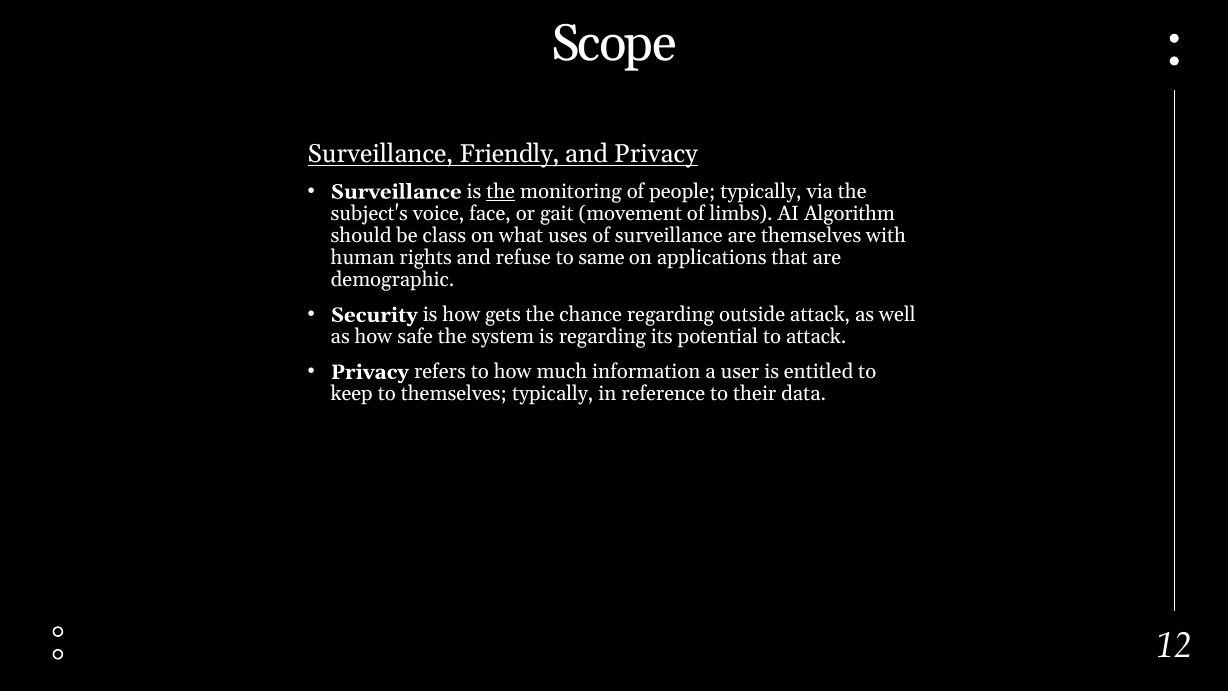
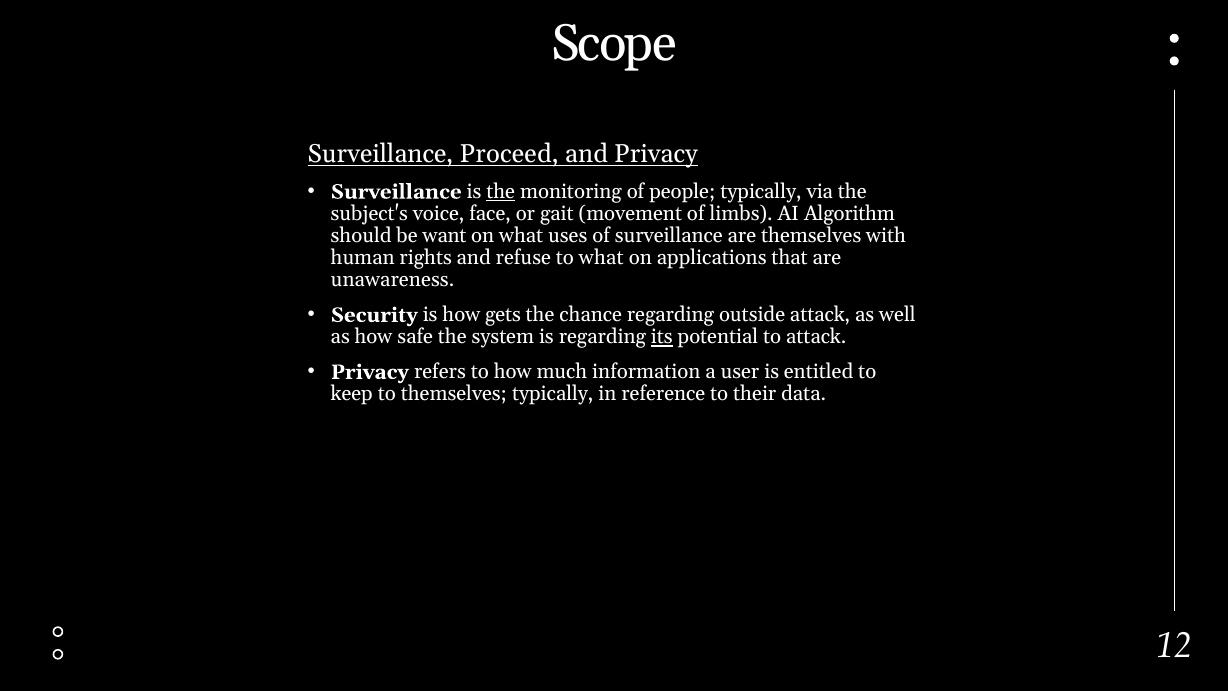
Friendly: Friendly -> Proceed
class: class -> want
to same: same -> what
demographic: demographic -> unawareness
its underline: none -> present
